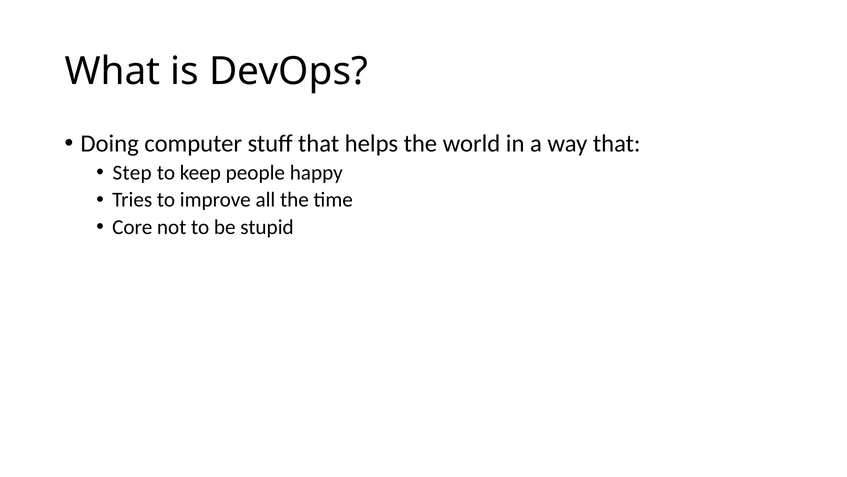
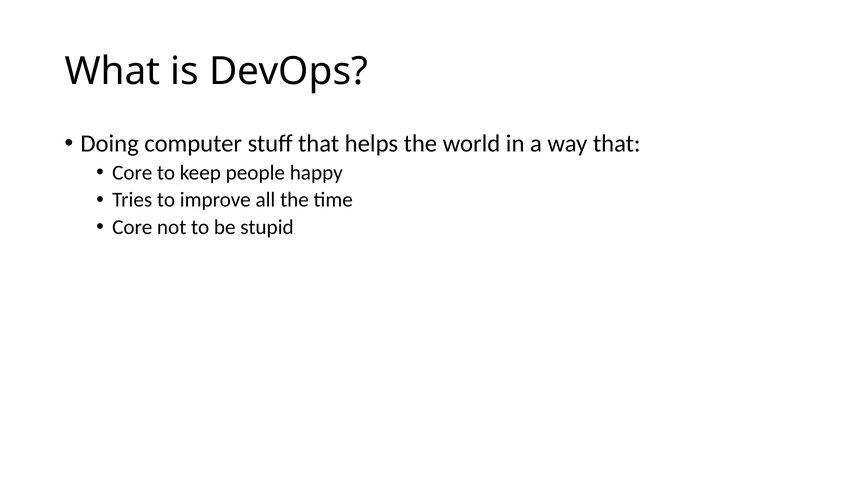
Step at (132, 172): Step -> Core
